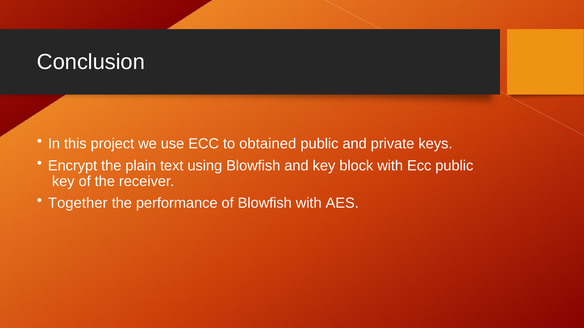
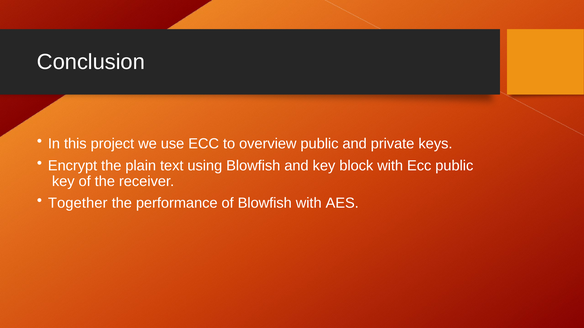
obtained: obtained -> overview
